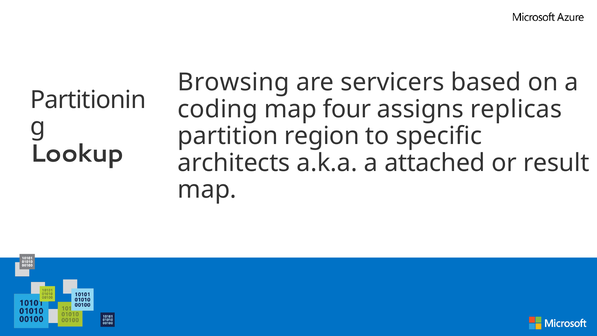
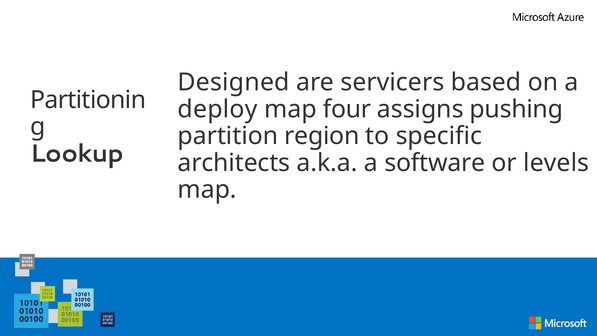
Browsing: Browsing -> Designed
coding: coding -> deploy
replicas: replicas -> pushing
attached: attached -> software
result: result -> levels
